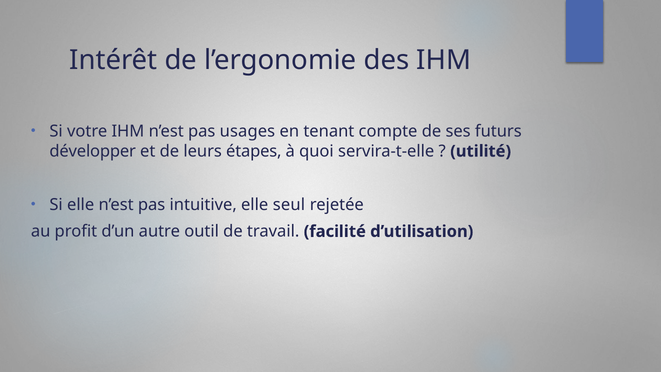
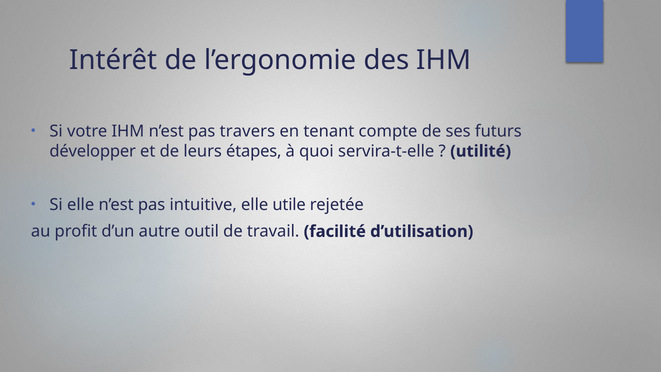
usages: usages -> travers
seul: seul -> utile
